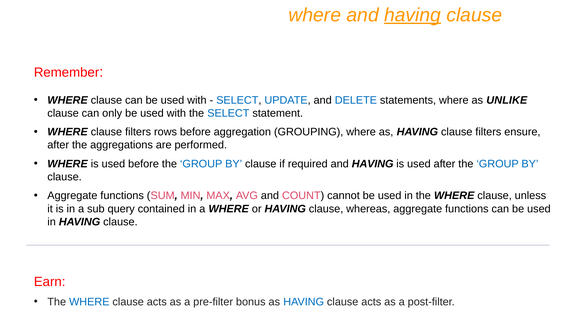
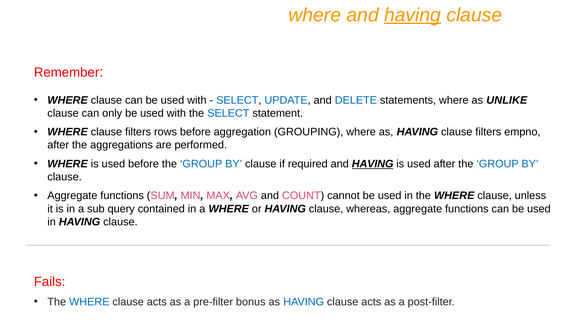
ensure: ensure -> empno
HAVING at (373, 164) underline: none -> present
Earn: Earn -> Fails
